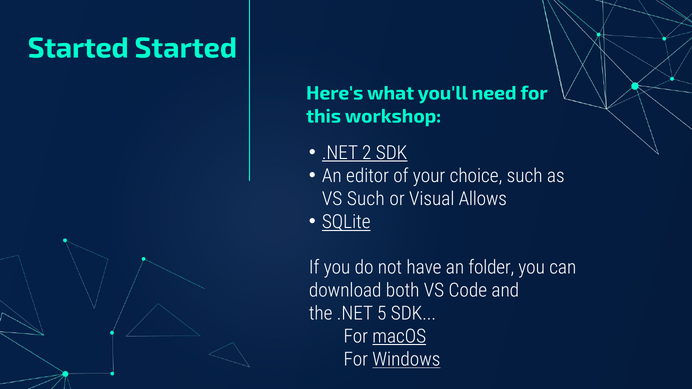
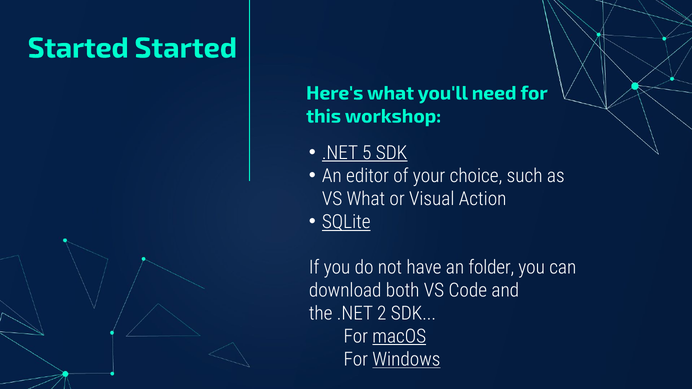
2: 2 -> 5
VS Such: Such -> What
Allows: Allows -> Action
5: 5 -> 2
